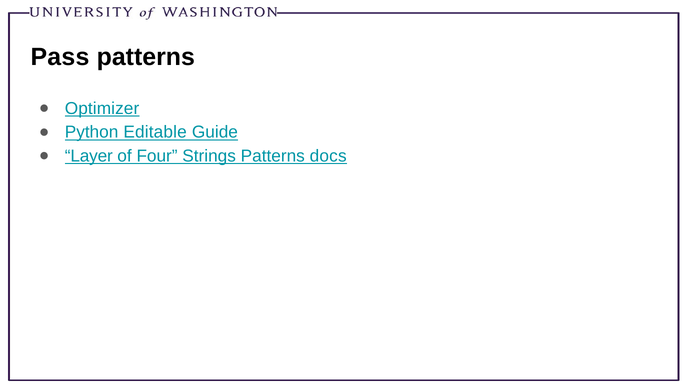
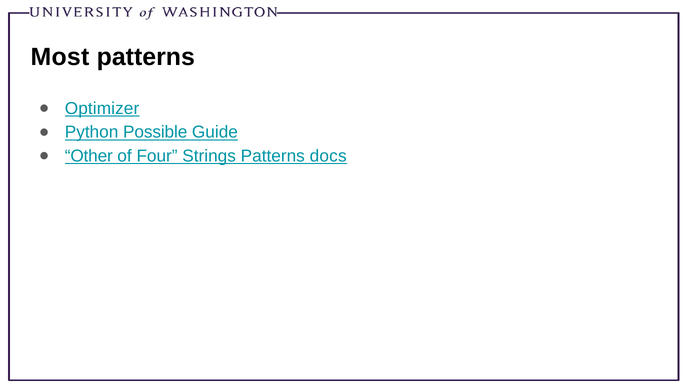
Pass: Pass -> Most
Editable: Editable -> Possible
Layer: Layer -> Other
